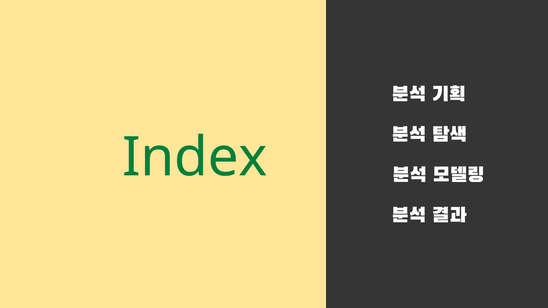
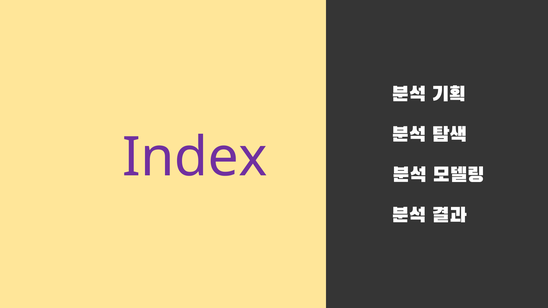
Index colour: green -> purple
